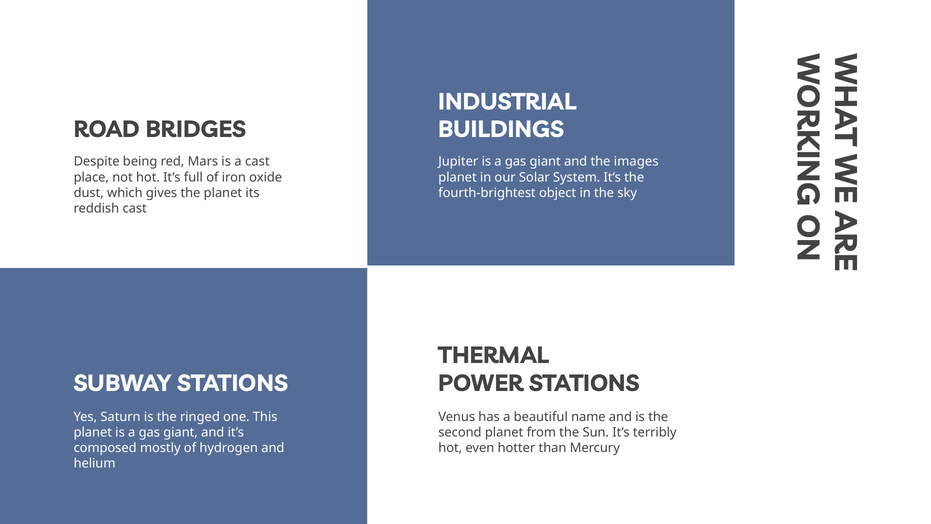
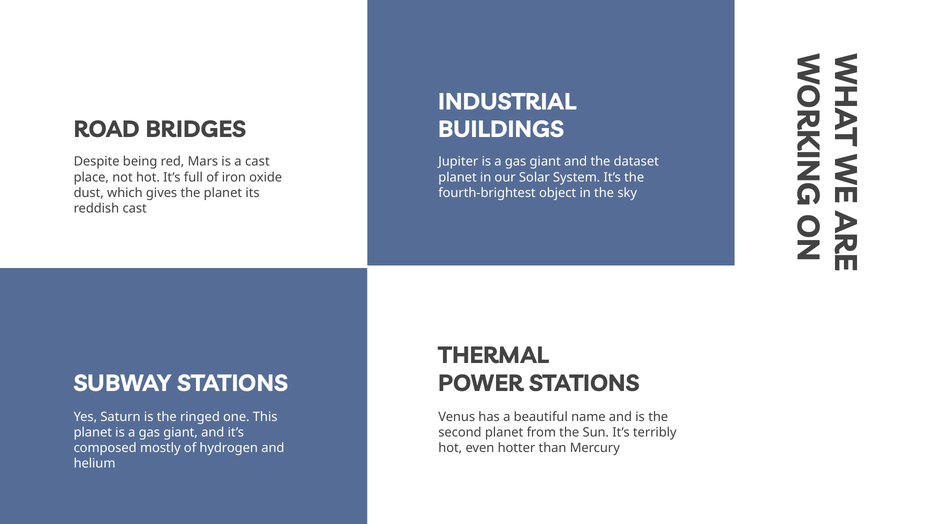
images: images -> dataset
